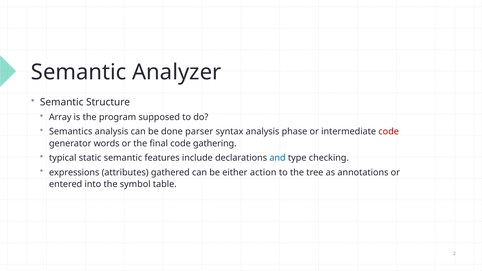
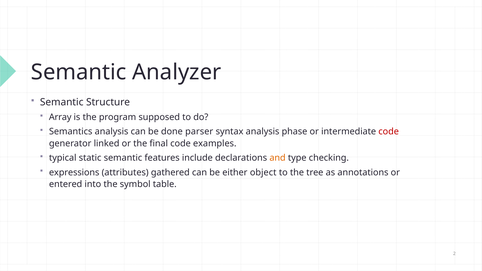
words: words -> linked
gathering: gathering -> examples
and colour: blue -> orange
action: action -> object
